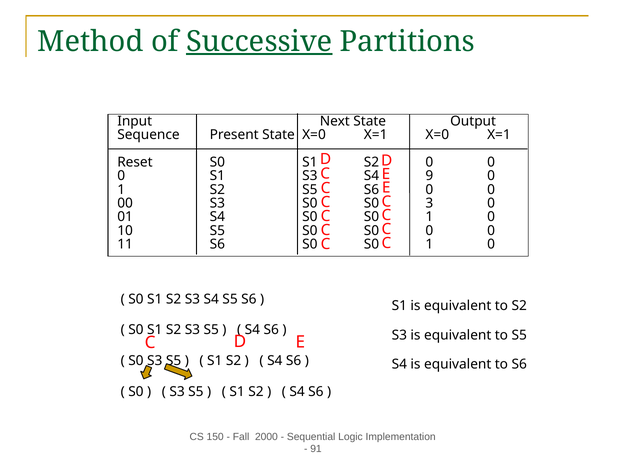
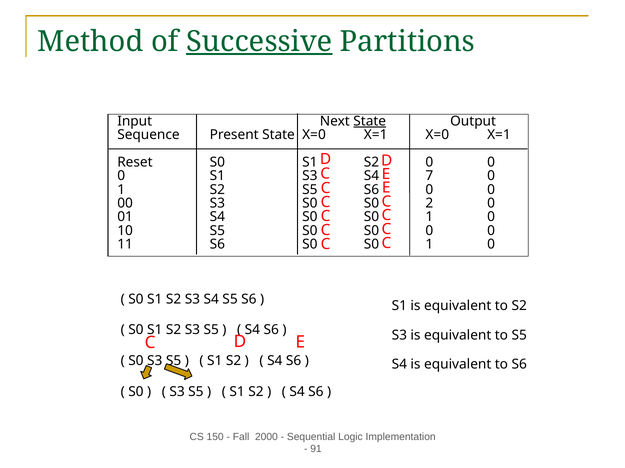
State at (370, 121) underline: none -> present
9: 9 -> 7
3: 3 -> 2
